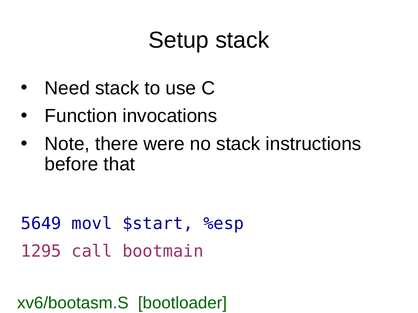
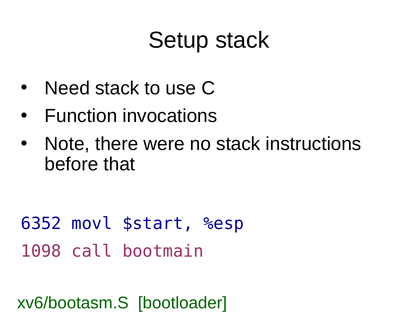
5649: 5649 -> 6352
1295: 1295 -> 1098
